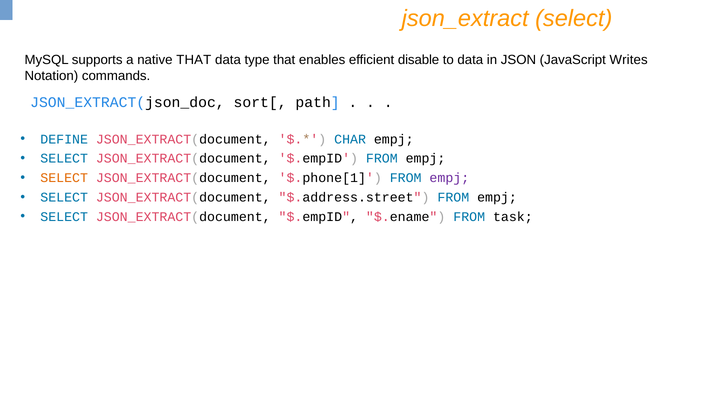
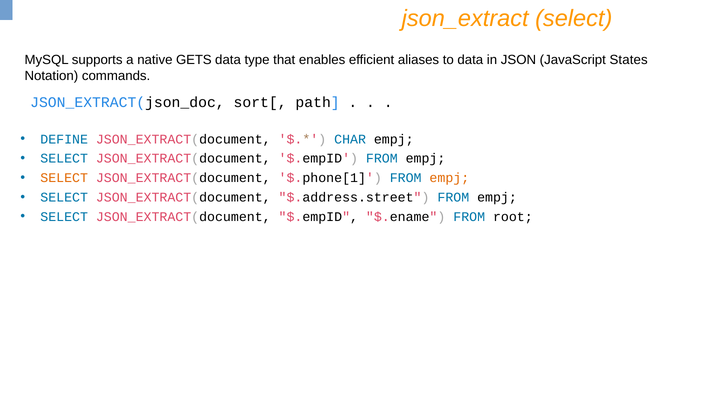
native THAT: THAT -> GETS
disable: disable -> aliases
Writes: Writes -> States
empj at (449, 178) colour: purple -> orange
task: task -> root
